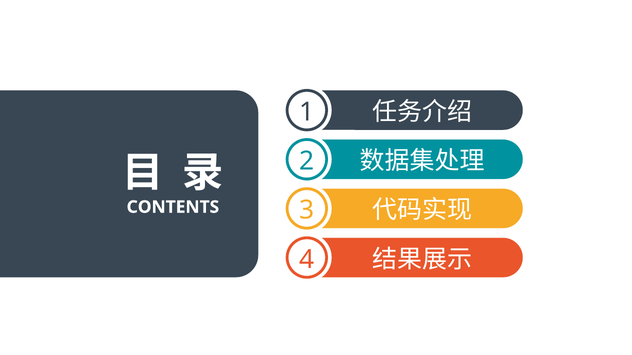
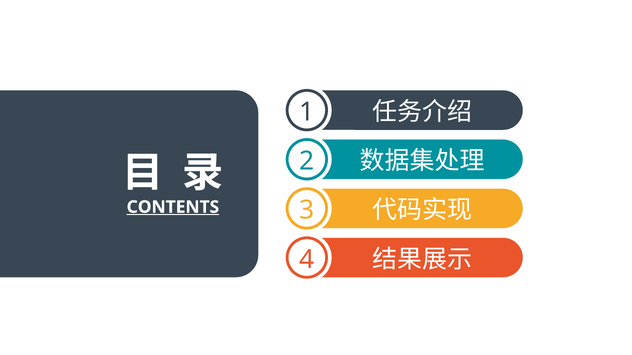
CONTENTS underline: none -> present
